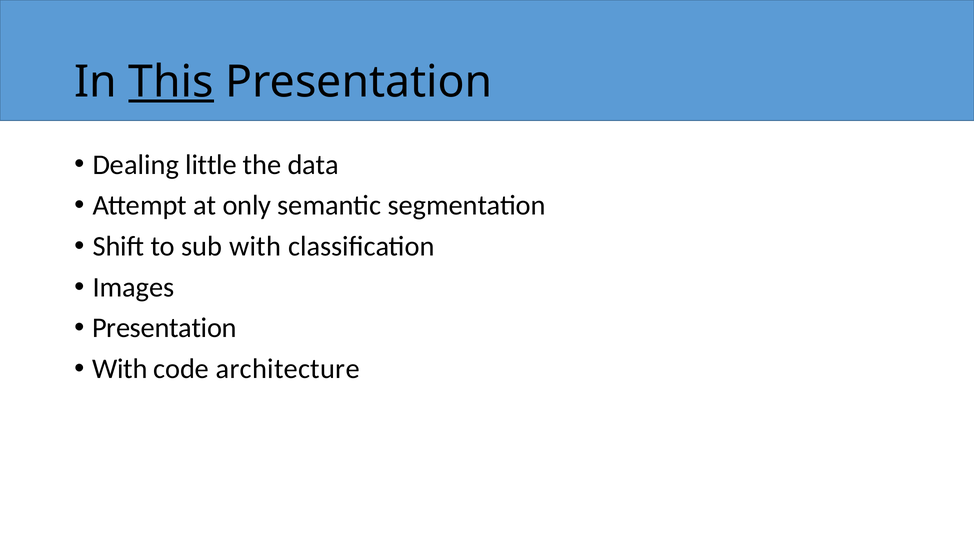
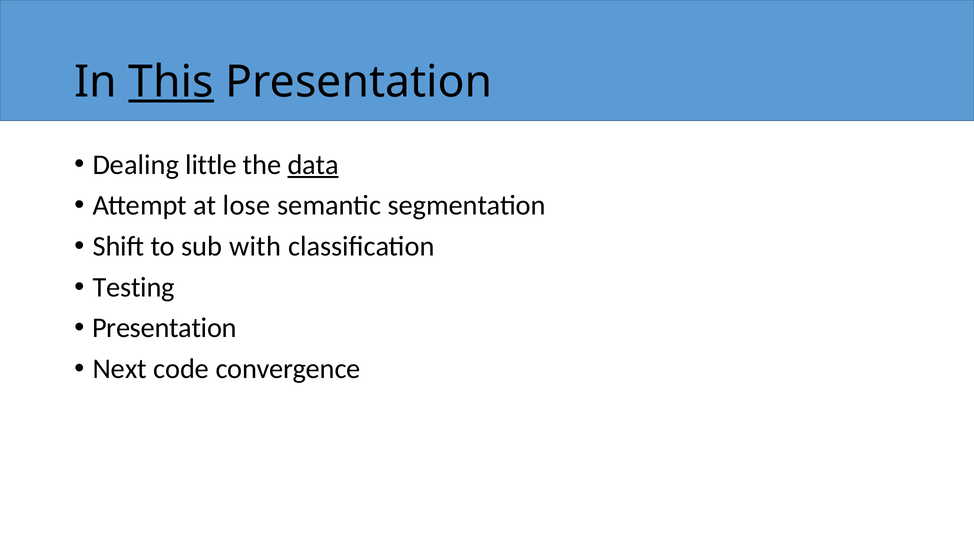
data underline: none -> present
only: only -> lose
Images: Images -> Testing
With at (120, 369): With -> Next
architecture: architecture -> convergence
